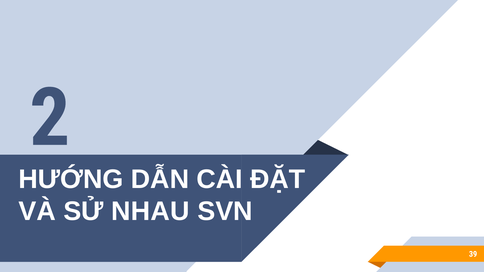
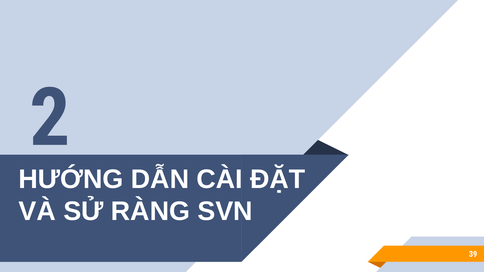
NHAU: NHAU -> RÀNG
